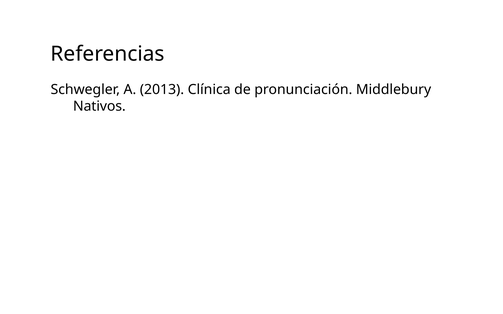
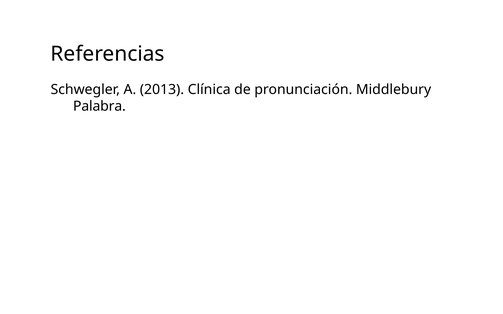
Nativos: Nativos -> Palabra
